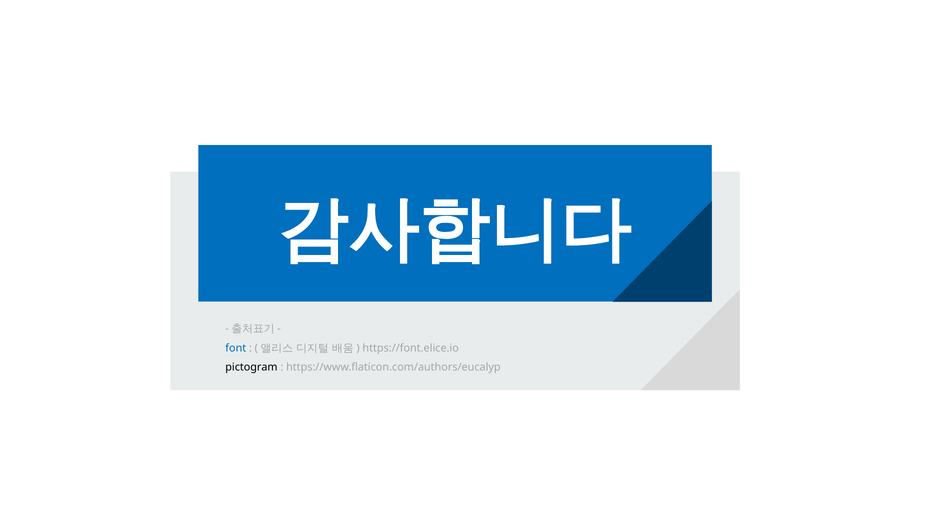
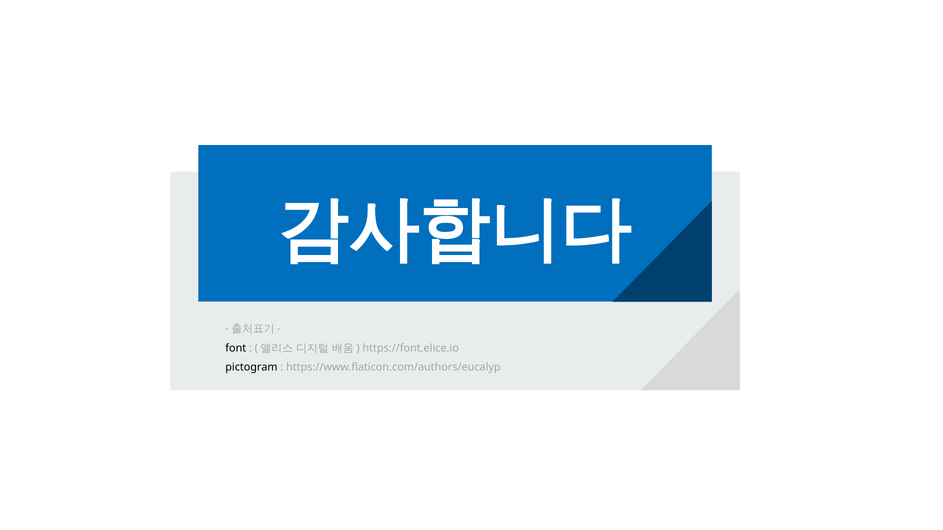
font colour: blue -> black
